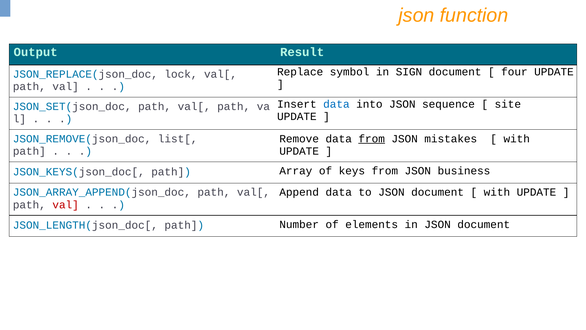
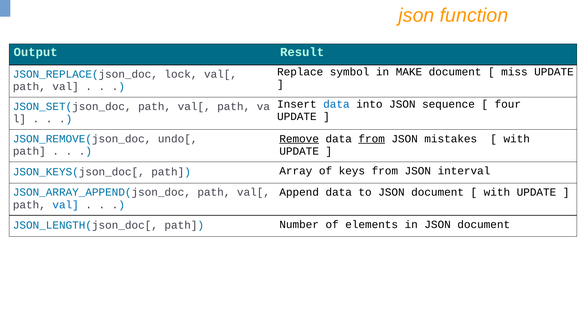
SIGN: SIGN -> MAKE
four: four -> miss
site: site -> four
list[: list[ -> undo[
Remove underline: none -> present
business: business -> interval
val at (66, 204) colour: red -> blue
